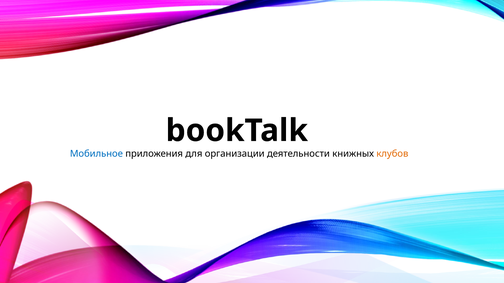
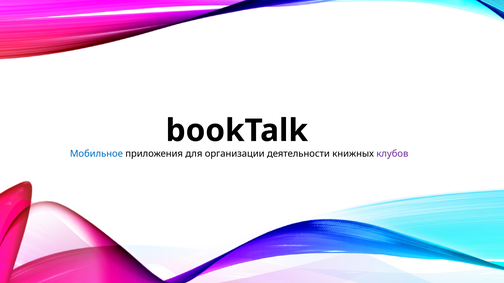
клубов colour: orange -> purple
